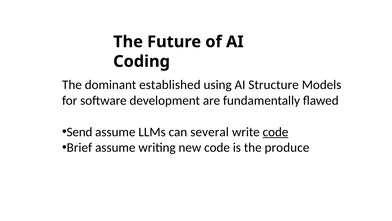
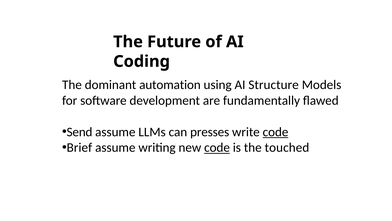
established: established -> automation
several: several -> presses
code at (217, 147) underline: none -> present
produce: produce -> touched
